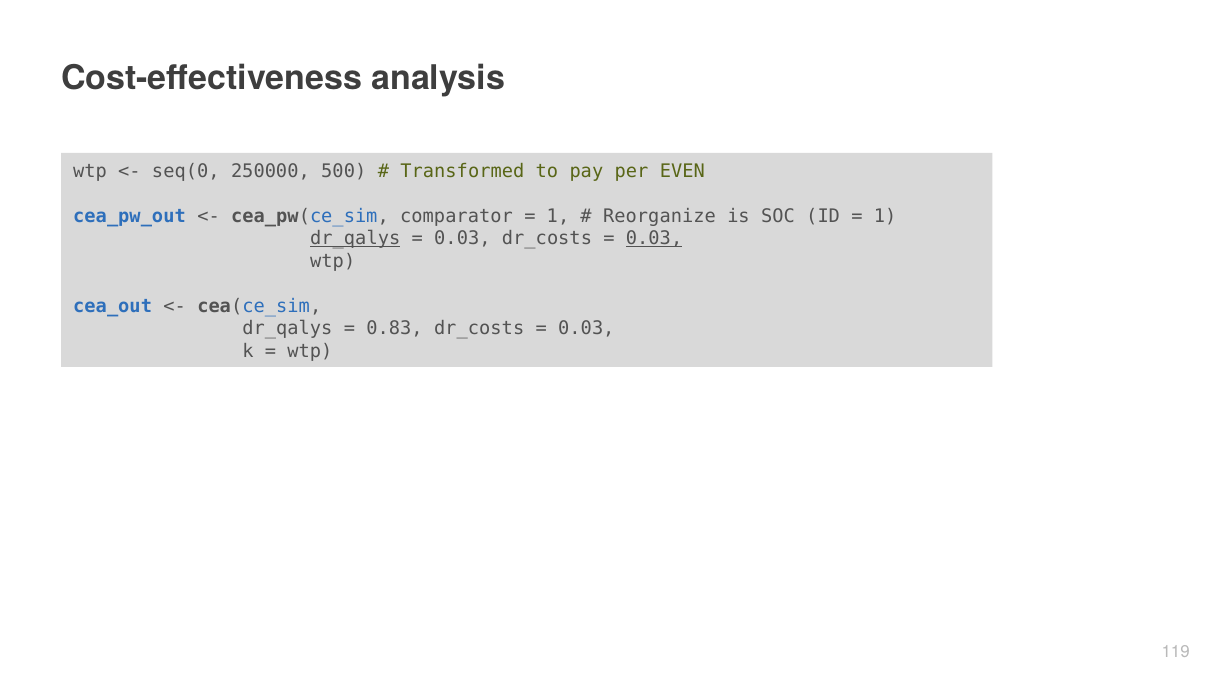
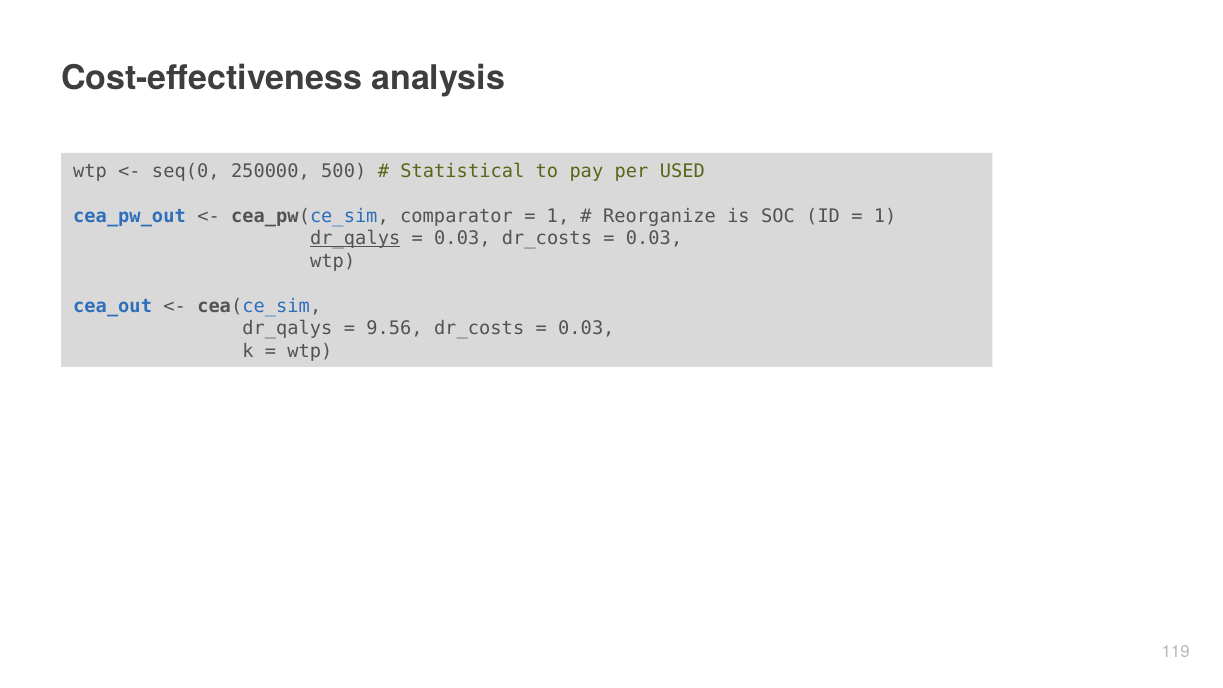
Transformed: Transformed -> Statistical
EVEN: EVEN -> USED
0.03 at (654, 239) underline: present -> none
0.83: 0.83 -> 9.56
